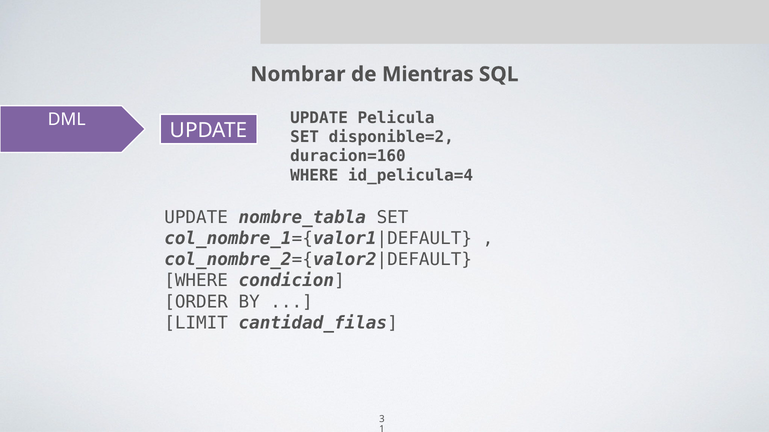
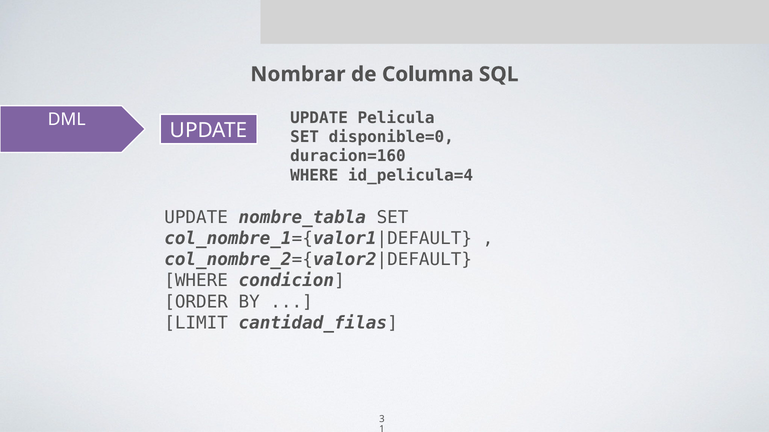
Mientras: Mientras -> Columna
disponible=2: disponible=2 -> disponible=0
